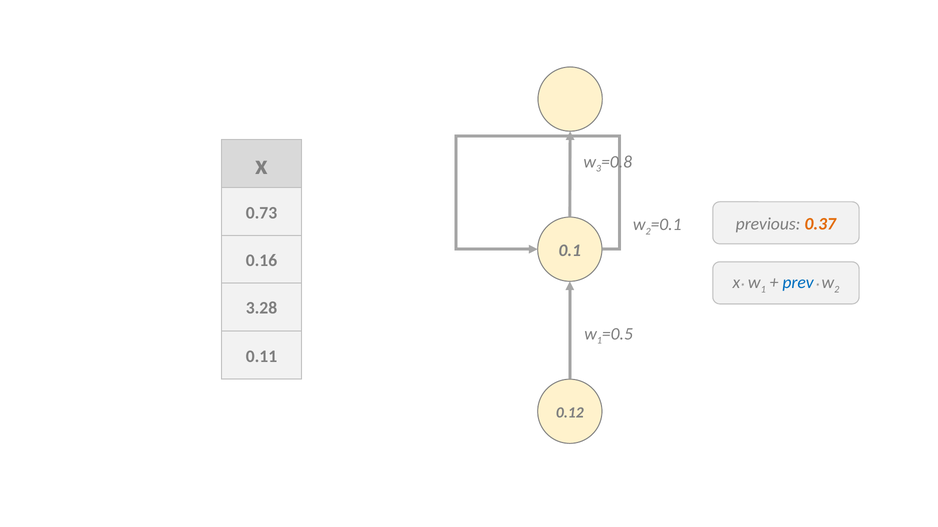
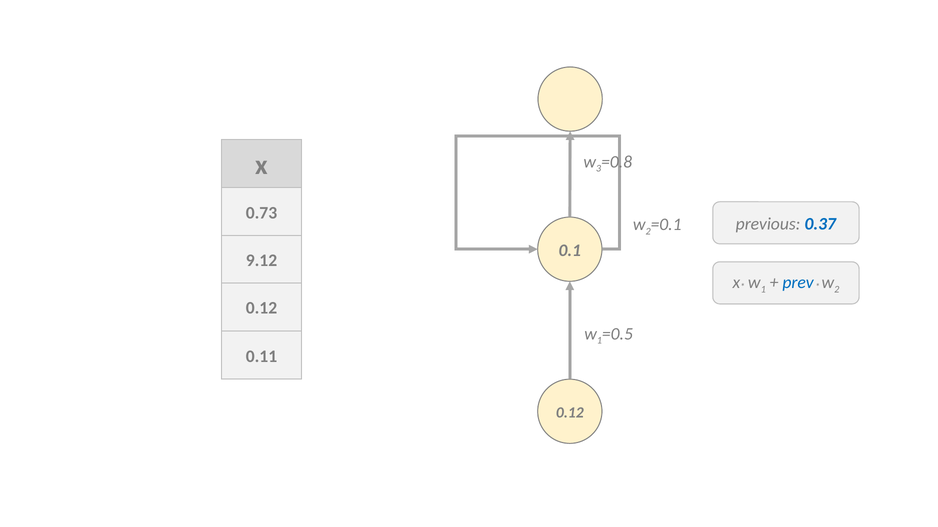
0.37 colour: orange -> blue
0.16: 0.16 -> 9.12
3.28 at (261, 308): 3.28 -> 0.12
